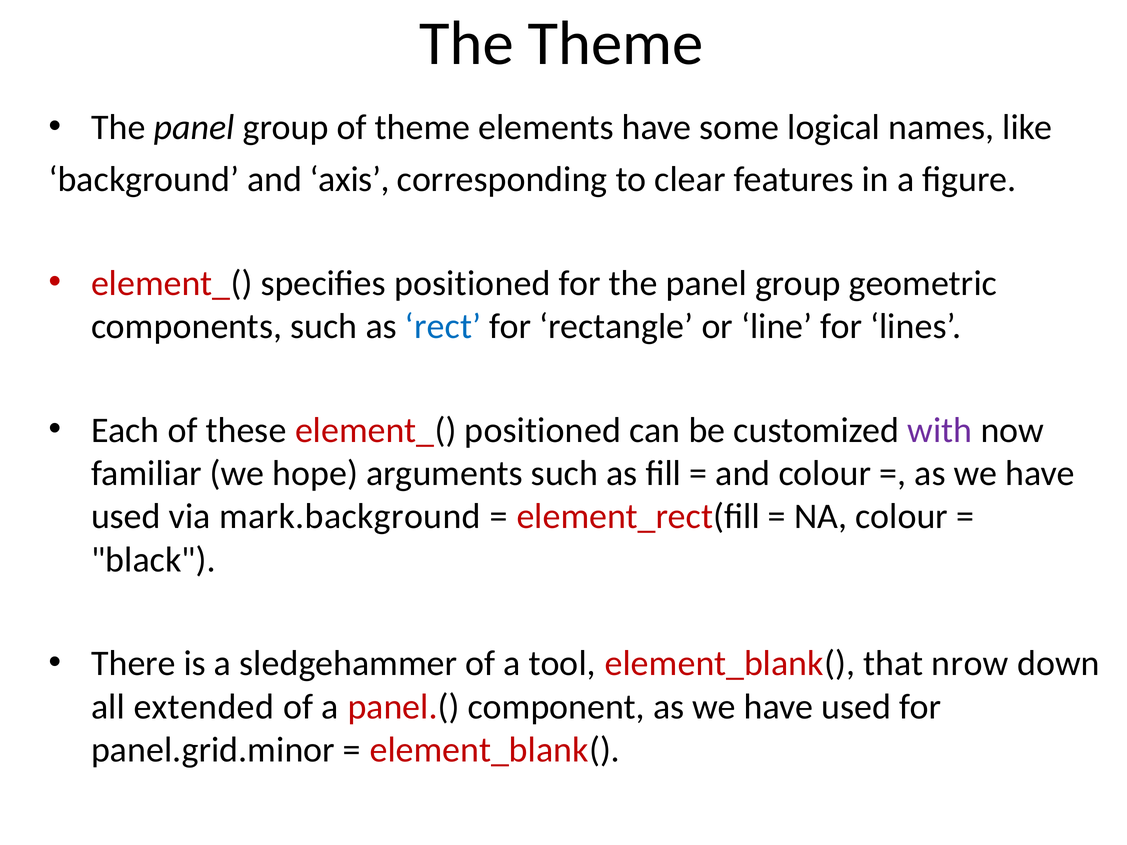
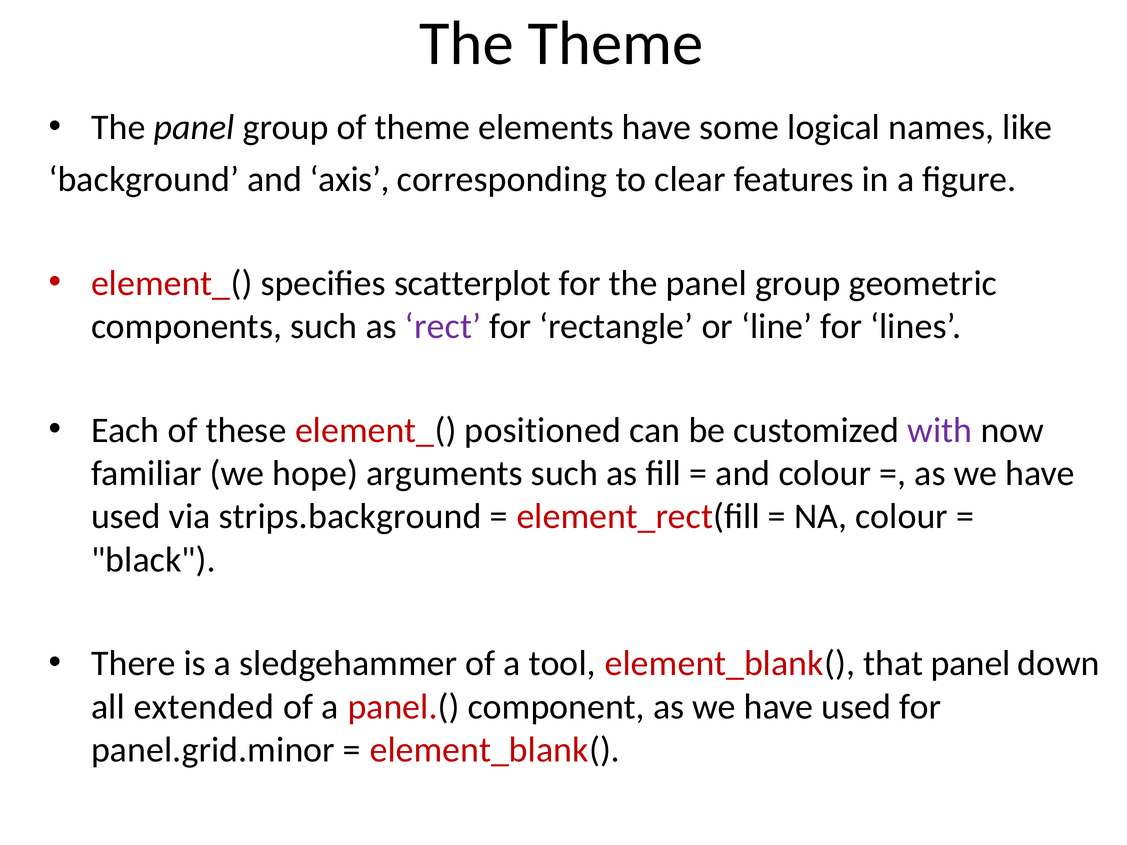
specifies positioned: positioned -> scatterplot
rect colour: blue -> purple
mark.background: mark.background -> strips.background
that nrow: nrow -> panel
